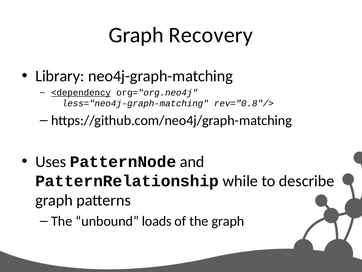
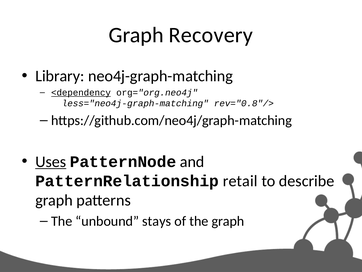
Uses underline: none -> present
while: while -> retail
loads: loads -> stays
